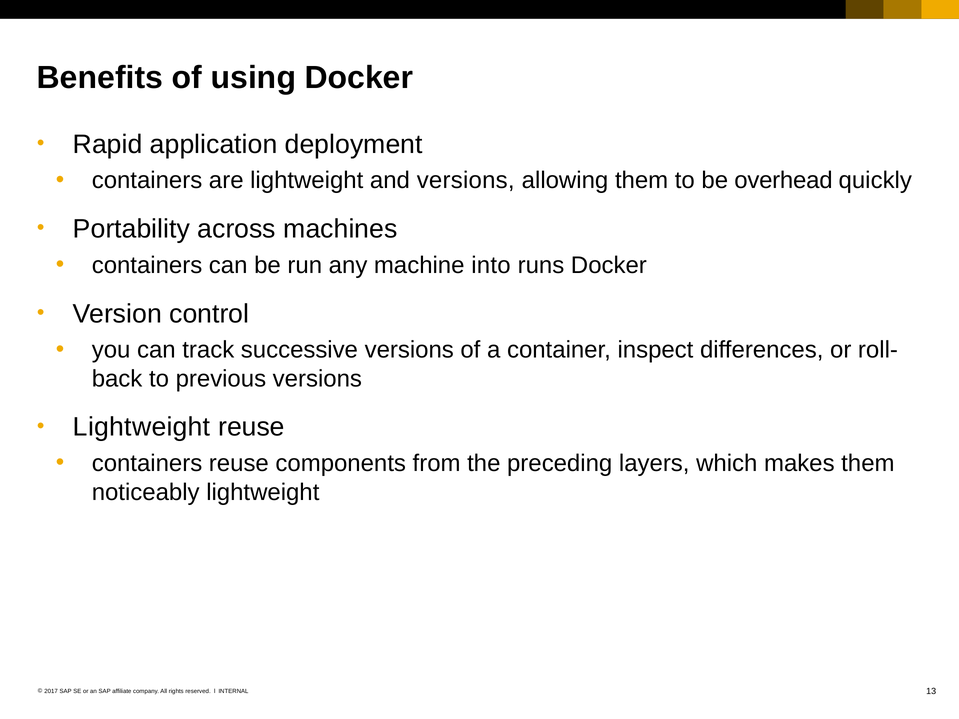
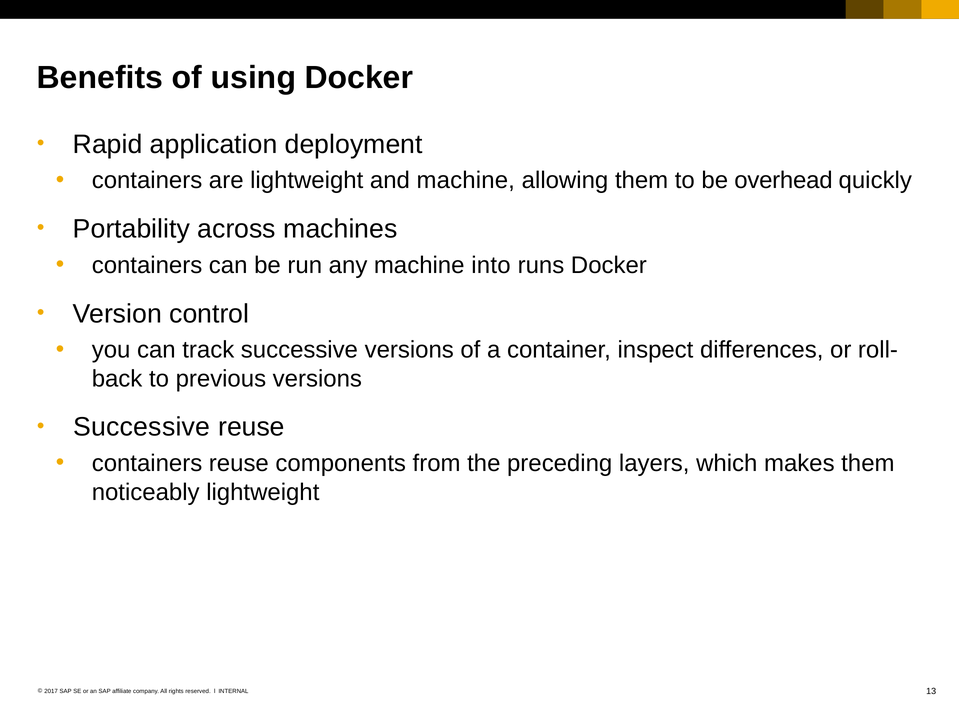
and versions: versions -> machine
Lightweight at (142, 427): Lightweight -> Successive
